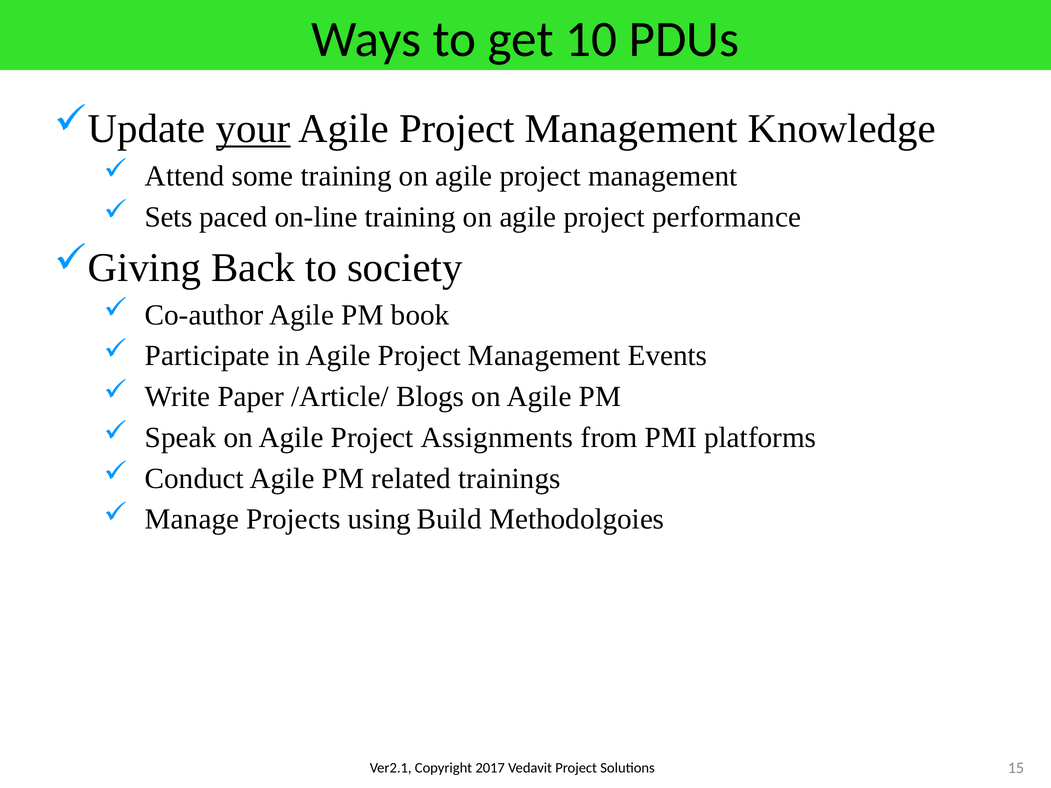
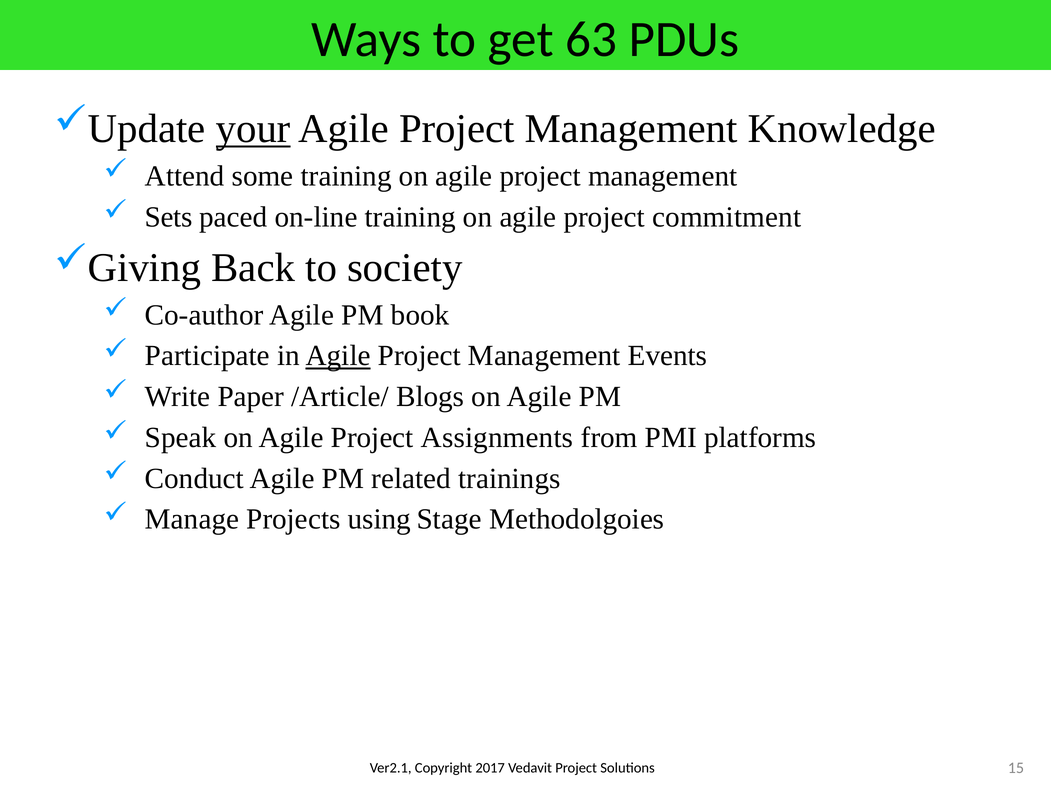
10: 10 -> 63
performance: performance -> commitment
Agile at (338, 356) underline: none -> present
Build: Build -> Stage
